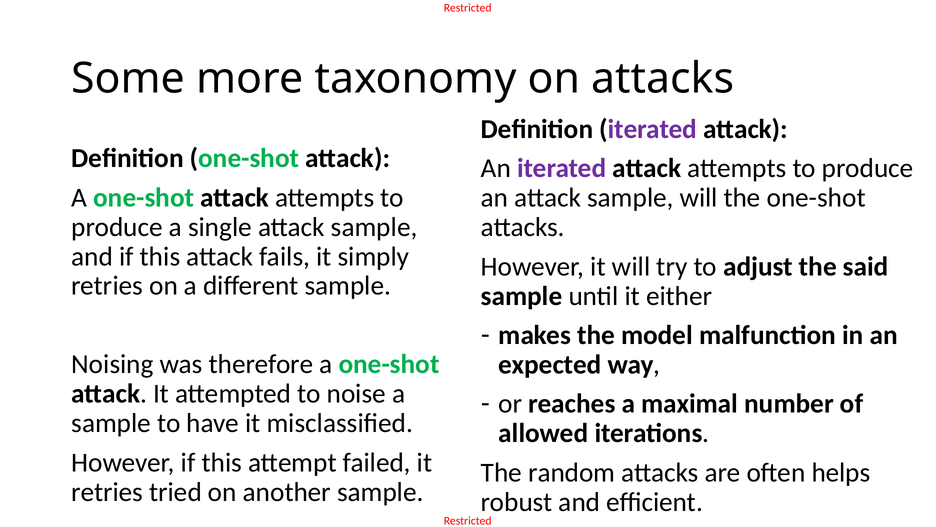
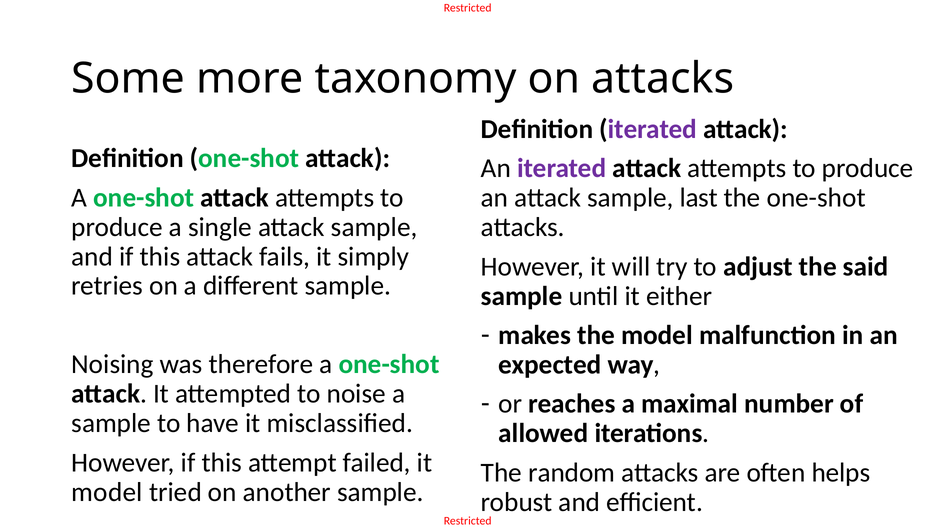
sample will: will -> last
retries at (107, 492): retries -> model
